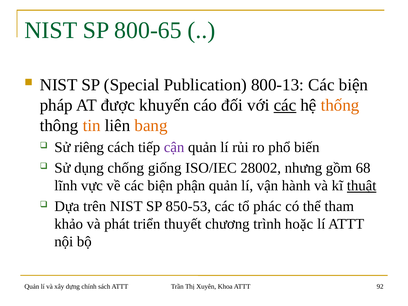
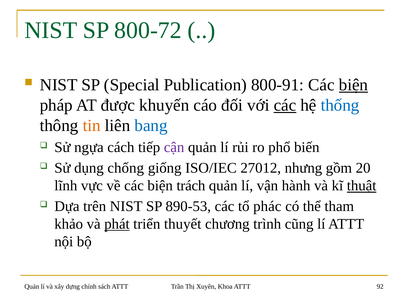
800-65: 800-65 -> 800-72
800-13: 800-13 -> 800-91
biện at (353, 85) underline: none -> present
thống colour: orange -> blue
bang colour: orange -> blue
riêng: riêng -> ngựa
28002: 28002 -> 27012
68: 68 -> 20
phận: phận -> trách
850-53: 850-53 -> 890-53
phát underline: none -> present
hoặc: hoặc -> cũng
